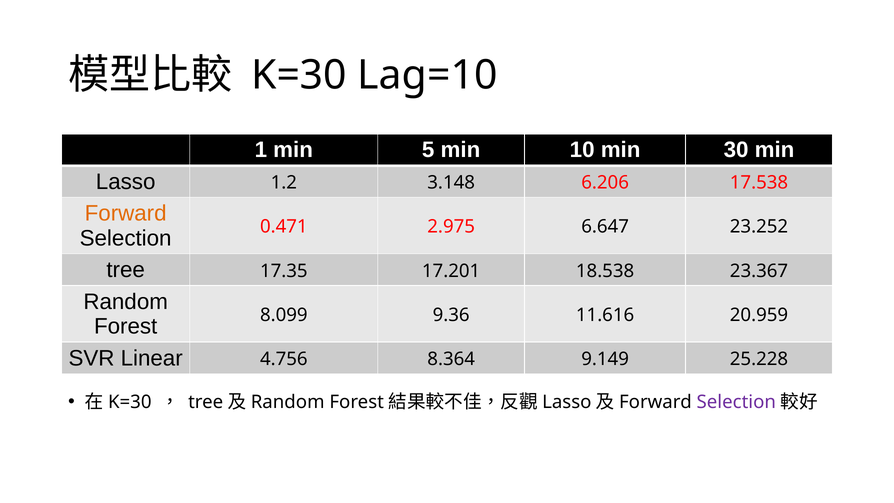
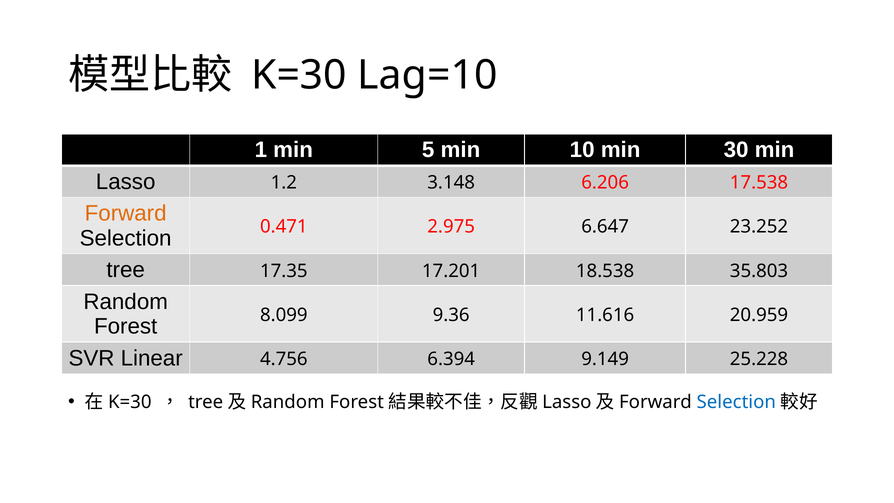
23.367: 23.367 -> 35.803
8.364: 8.364 -> 6.394
Selection at (736, 402) colour: purple -> blue
